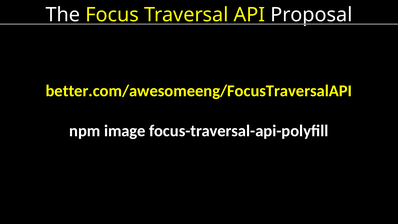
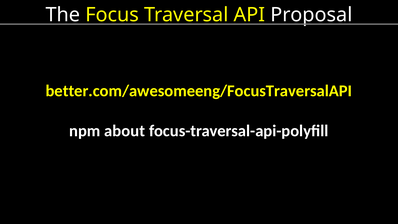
image: image -> about
